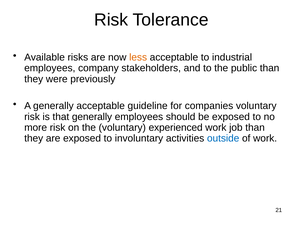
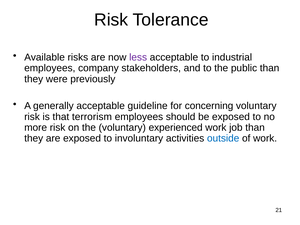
less colour: orange -> purple
companies: companies -> concerning
that generally: generally -> terrorism
